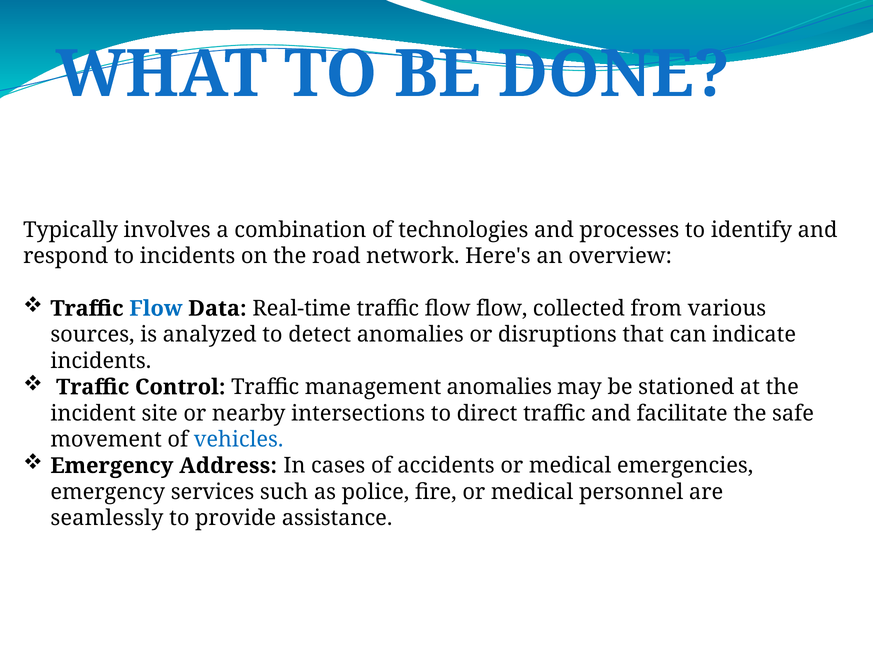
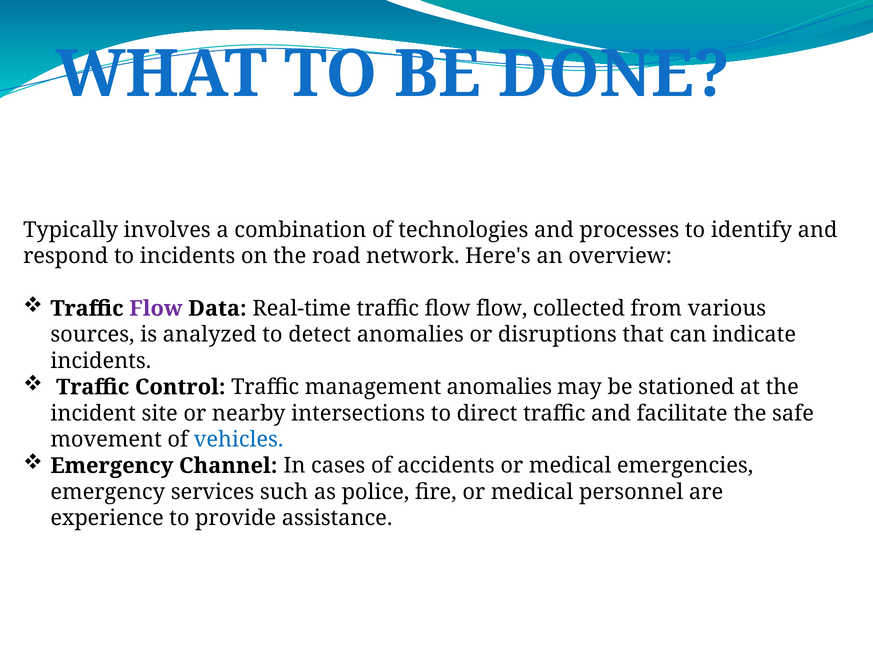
Flow at (156, 308) colour: blue -> purple
Address: Address -> Channel
seamlessly: seamlessly -> experience
